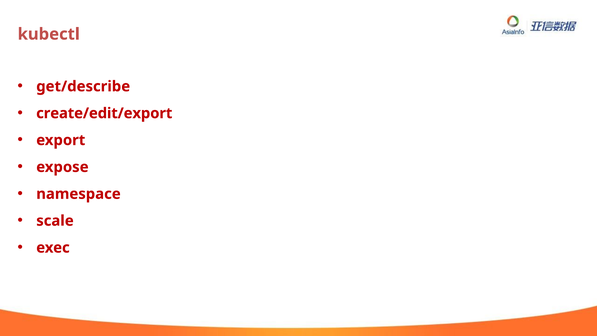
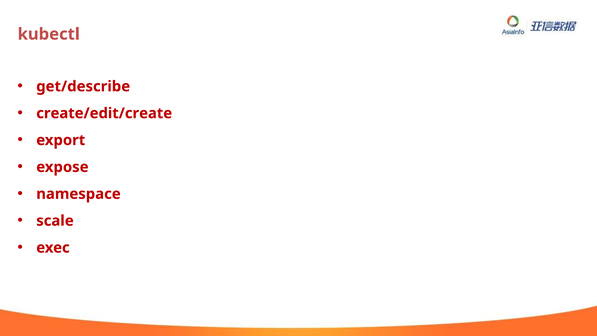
create/edit/export: create/edit/export -> create/edit/create
